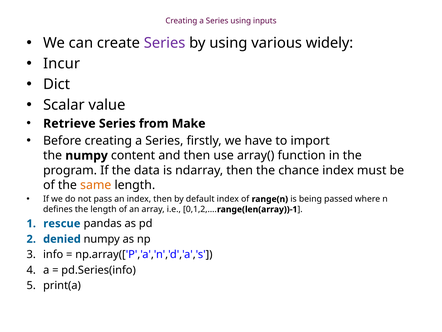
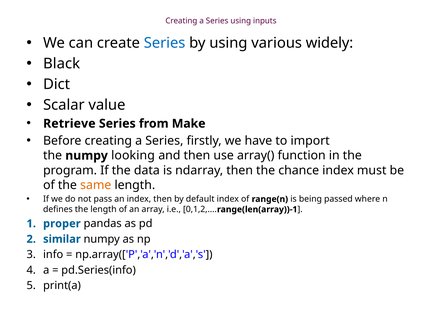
Series at (165, 43) colour: purple -> blue
Incur: Incur -> Black
content: content -> looking
rescue: rescue -> proper
denied: denied -> similar
